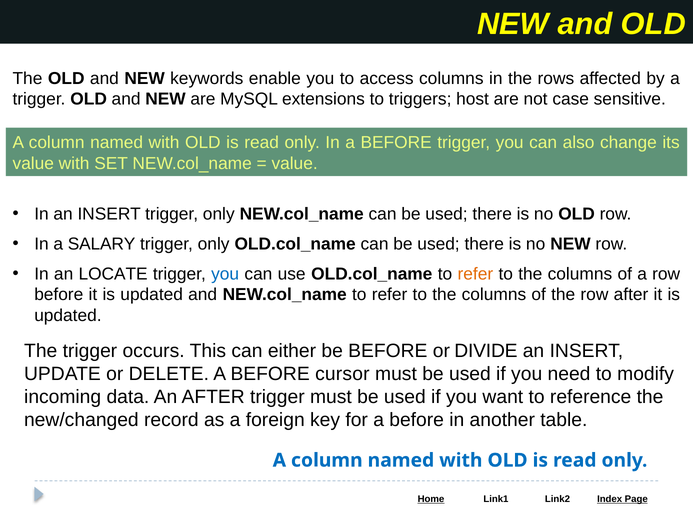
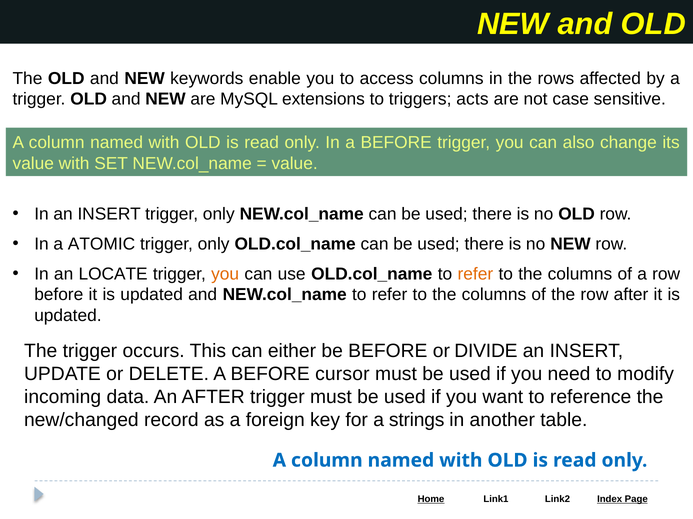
host: host -> acts
SALARY: SALARY -> ATOMIC
you at (225, 274) colour: blue -> orange
for a before: before -> strings
